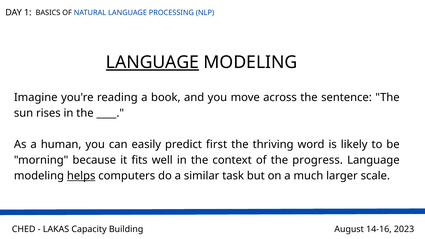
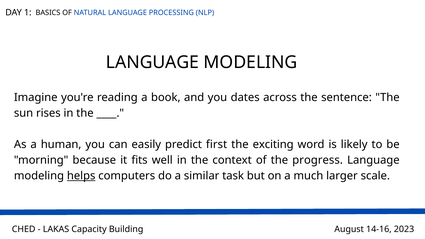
LANGUAGE at (153, 62) underline: present -> none
move: move -> dates
thriving: thriving -> exciting
